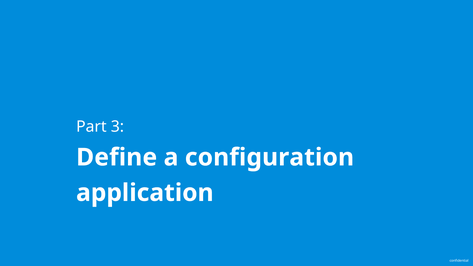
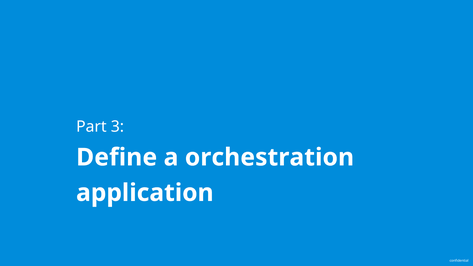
configuration: configuration -> orchestration
